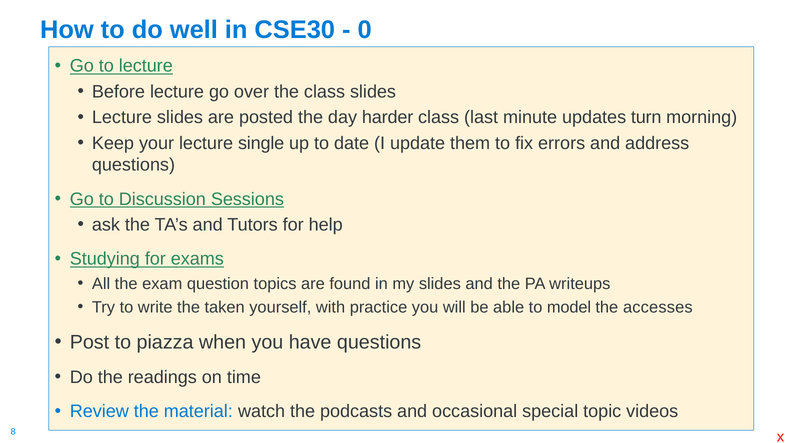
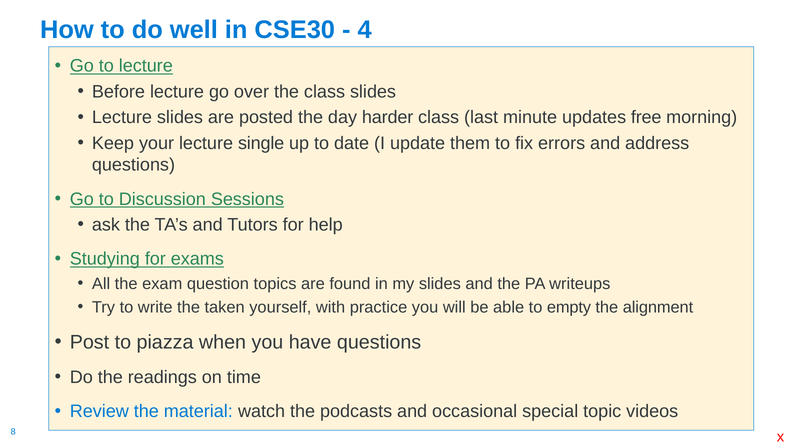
0: 0 -> 4
turn: turn -> free
model: model -> empty
accesses: accesses -> alignment
